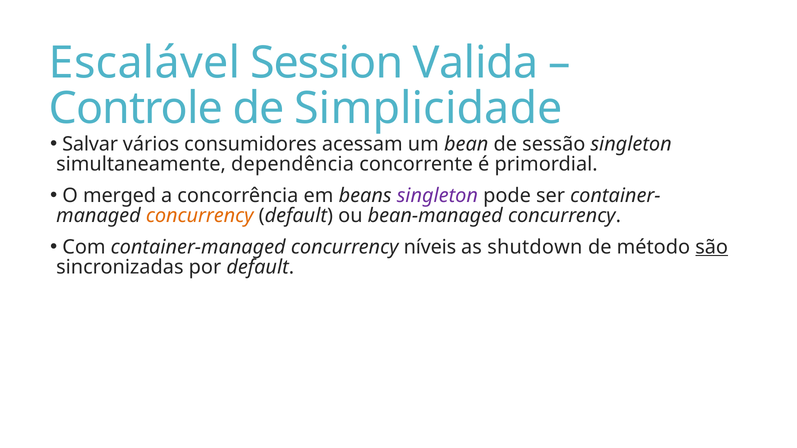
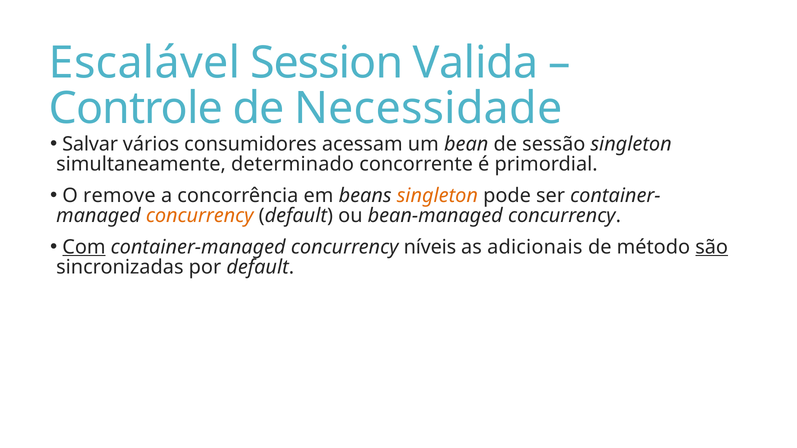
Simplicidade: Simplicidade -> Necessidade
dependência: dependência -> determinado
merged: merged -> remove
singleton at (437, 196) colour: purple -> orange
Com underline: none -> present
shutdown: shutdown -> adicionais
